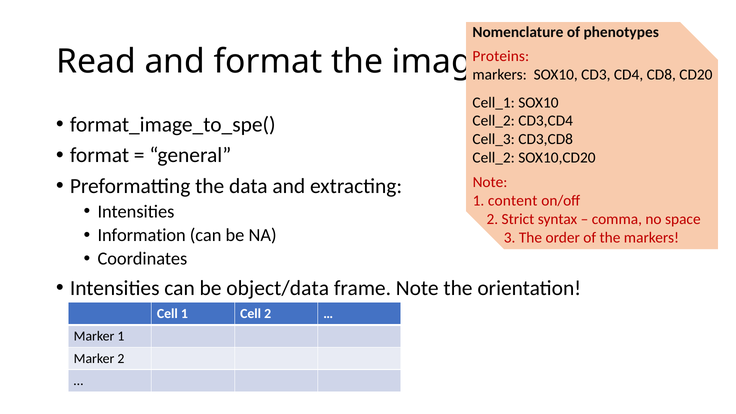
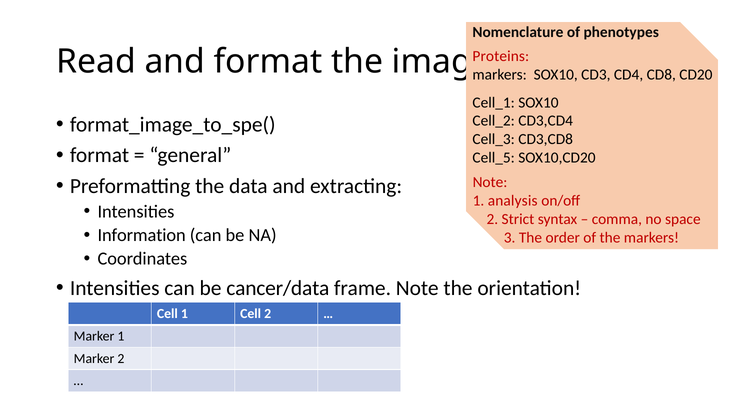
Cell_2 at (494, 158): Cell_2 -> Cell_5
content: content -> analysis
object/data: object/data -> cancer/data
